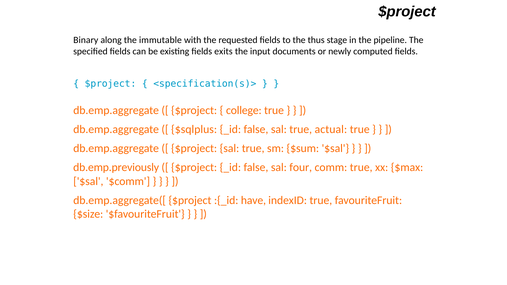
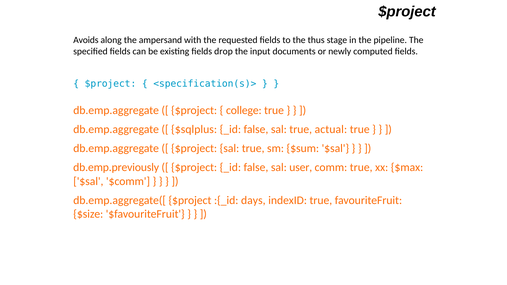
Binary: Binary -> Avoids
immutable: immutable -> ampersand
exits: exits -> drop
four: four -> user
have: have -> days
